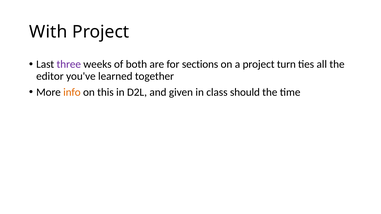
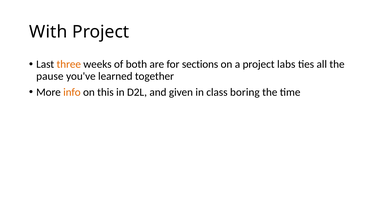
three colour: purple -> orange
turn: turn -> labs
editor: editor -> pause
should: should -> boring
